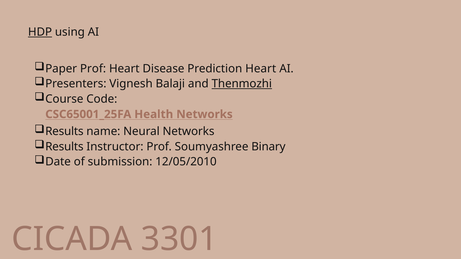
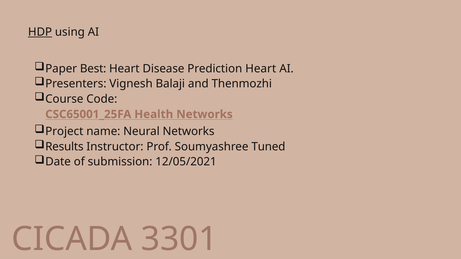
Paper Prof: Prof -> Best
Thenmozhi underline: present -> none
Results at (64, 132): Results -> Project
Binary: Binary -> Tuned
12/05/2010: 12/05/2010 -> 12/05/2021
